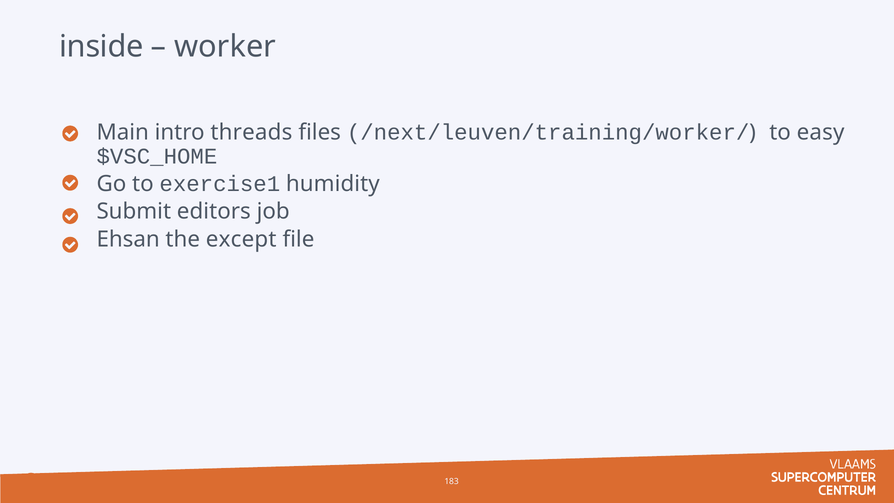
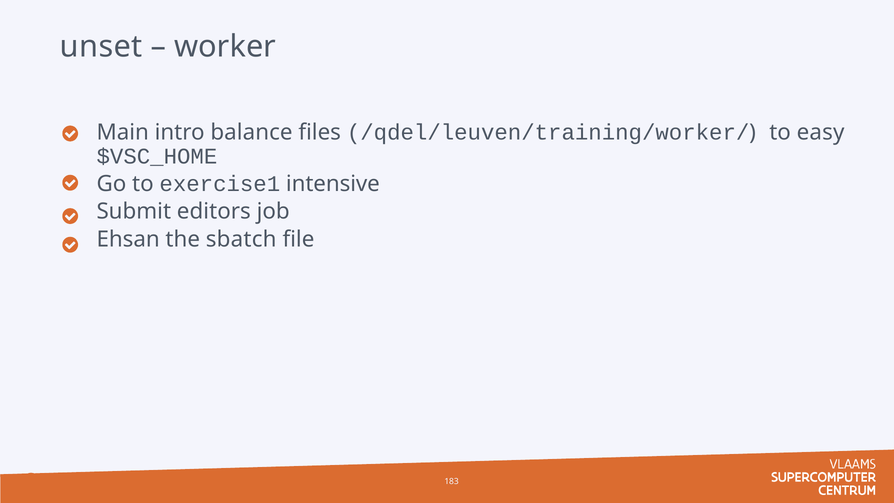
inside: inside -> unset
threads: threads -> balance
/next/leuven/training/worker/: /next/leuven/training/worker/ -> /qdel/leuven/training/worker/
humidity: humidity -> intensive
except: except -> sbatch
